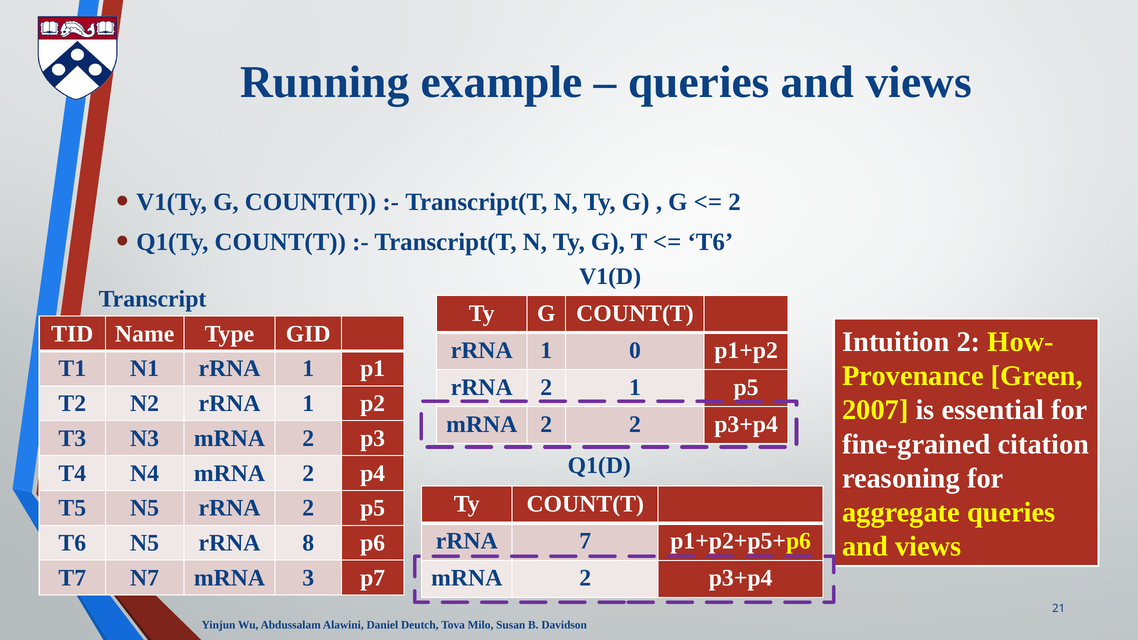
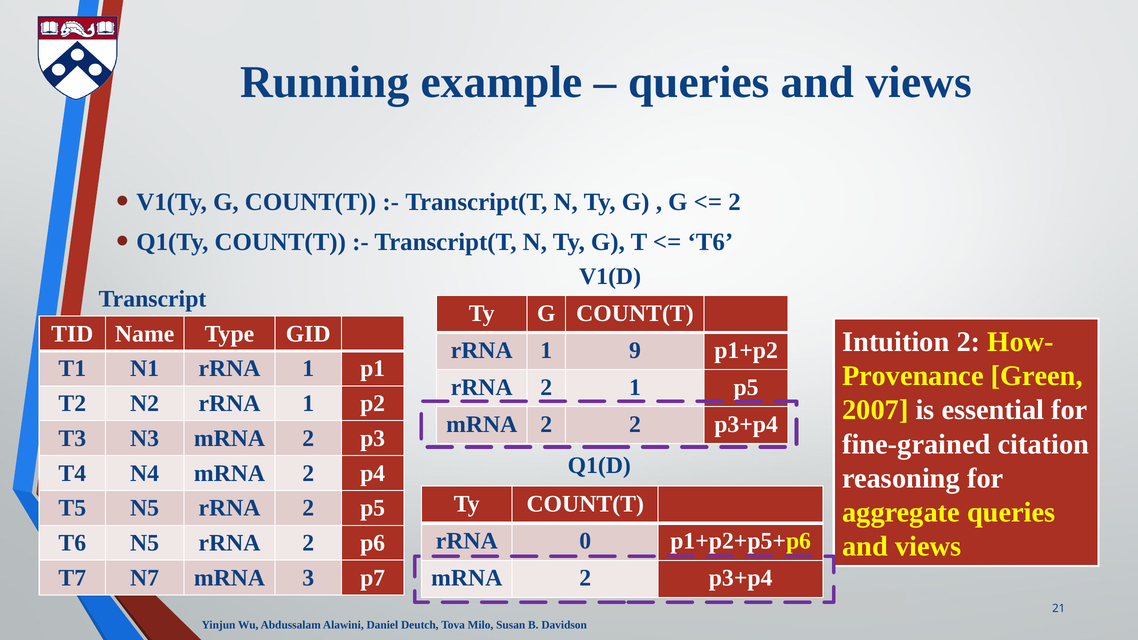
0: 0 -> 9
7: 7 -> 0
T6 N5 rRNA 8: 8 -> 2
